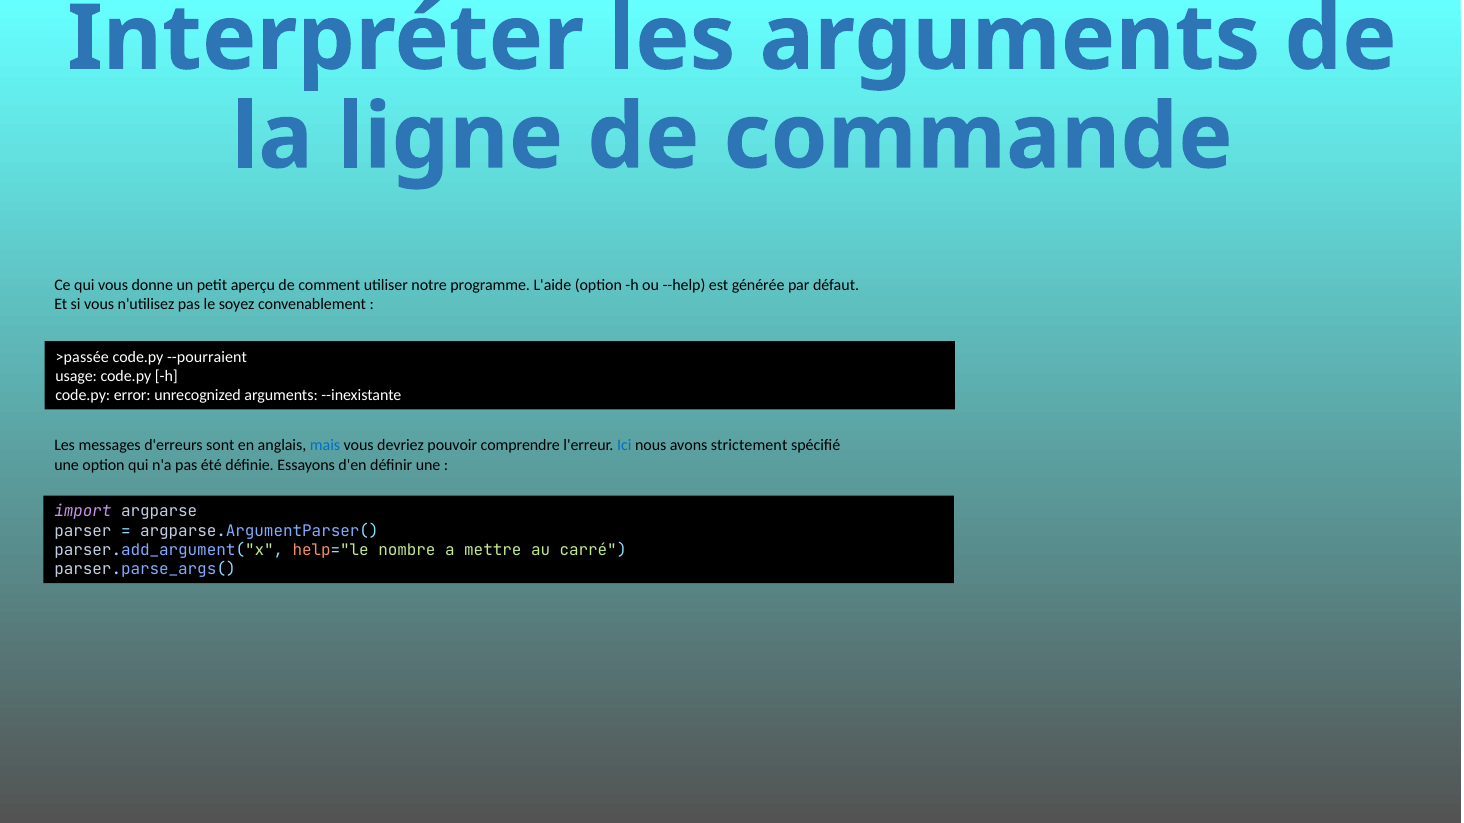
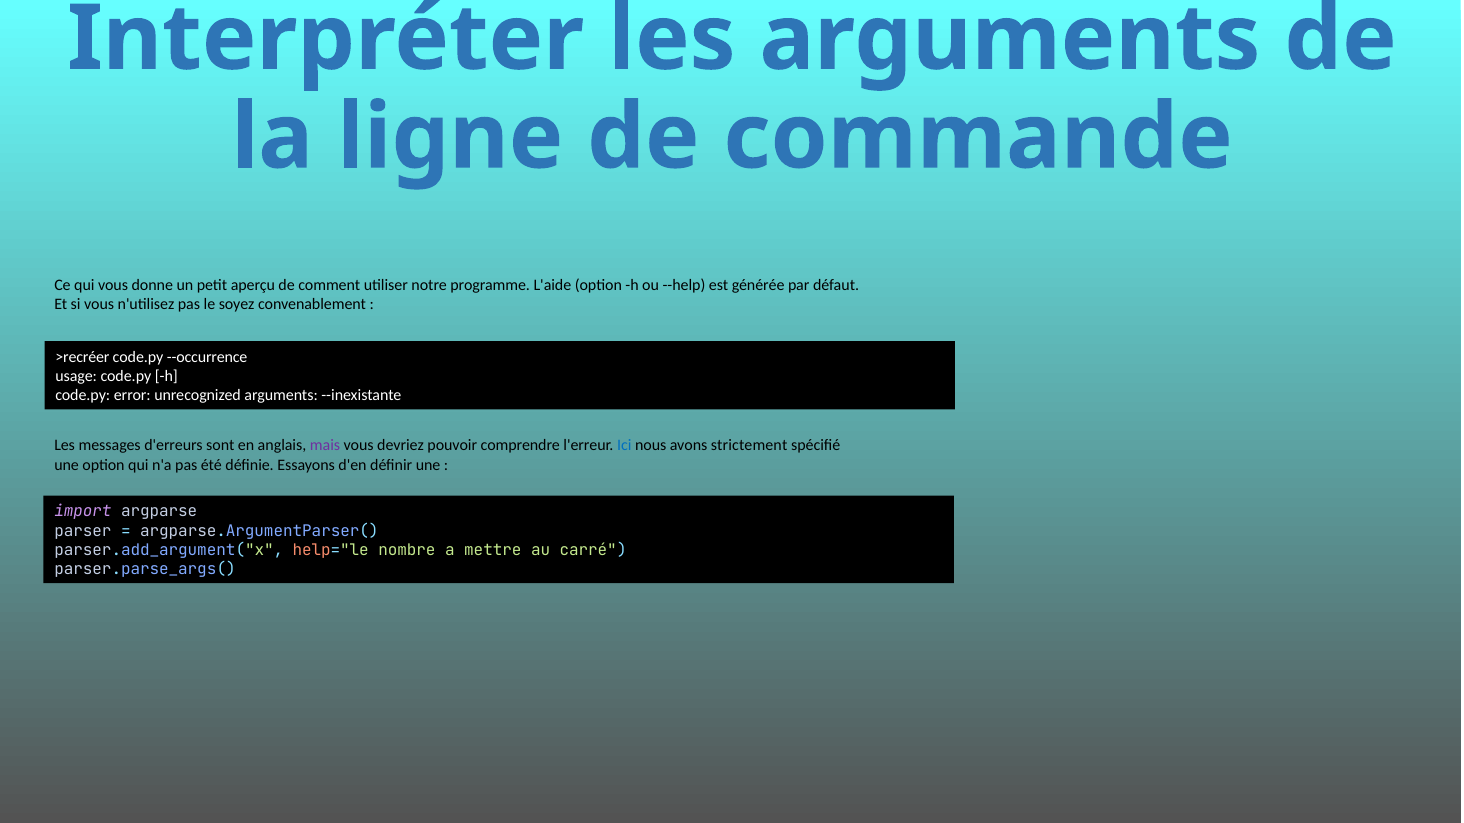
>passée: >passée -> >recréer
--pourraient: --pourraient -> --occurrence
mais colour: blue -> purple
